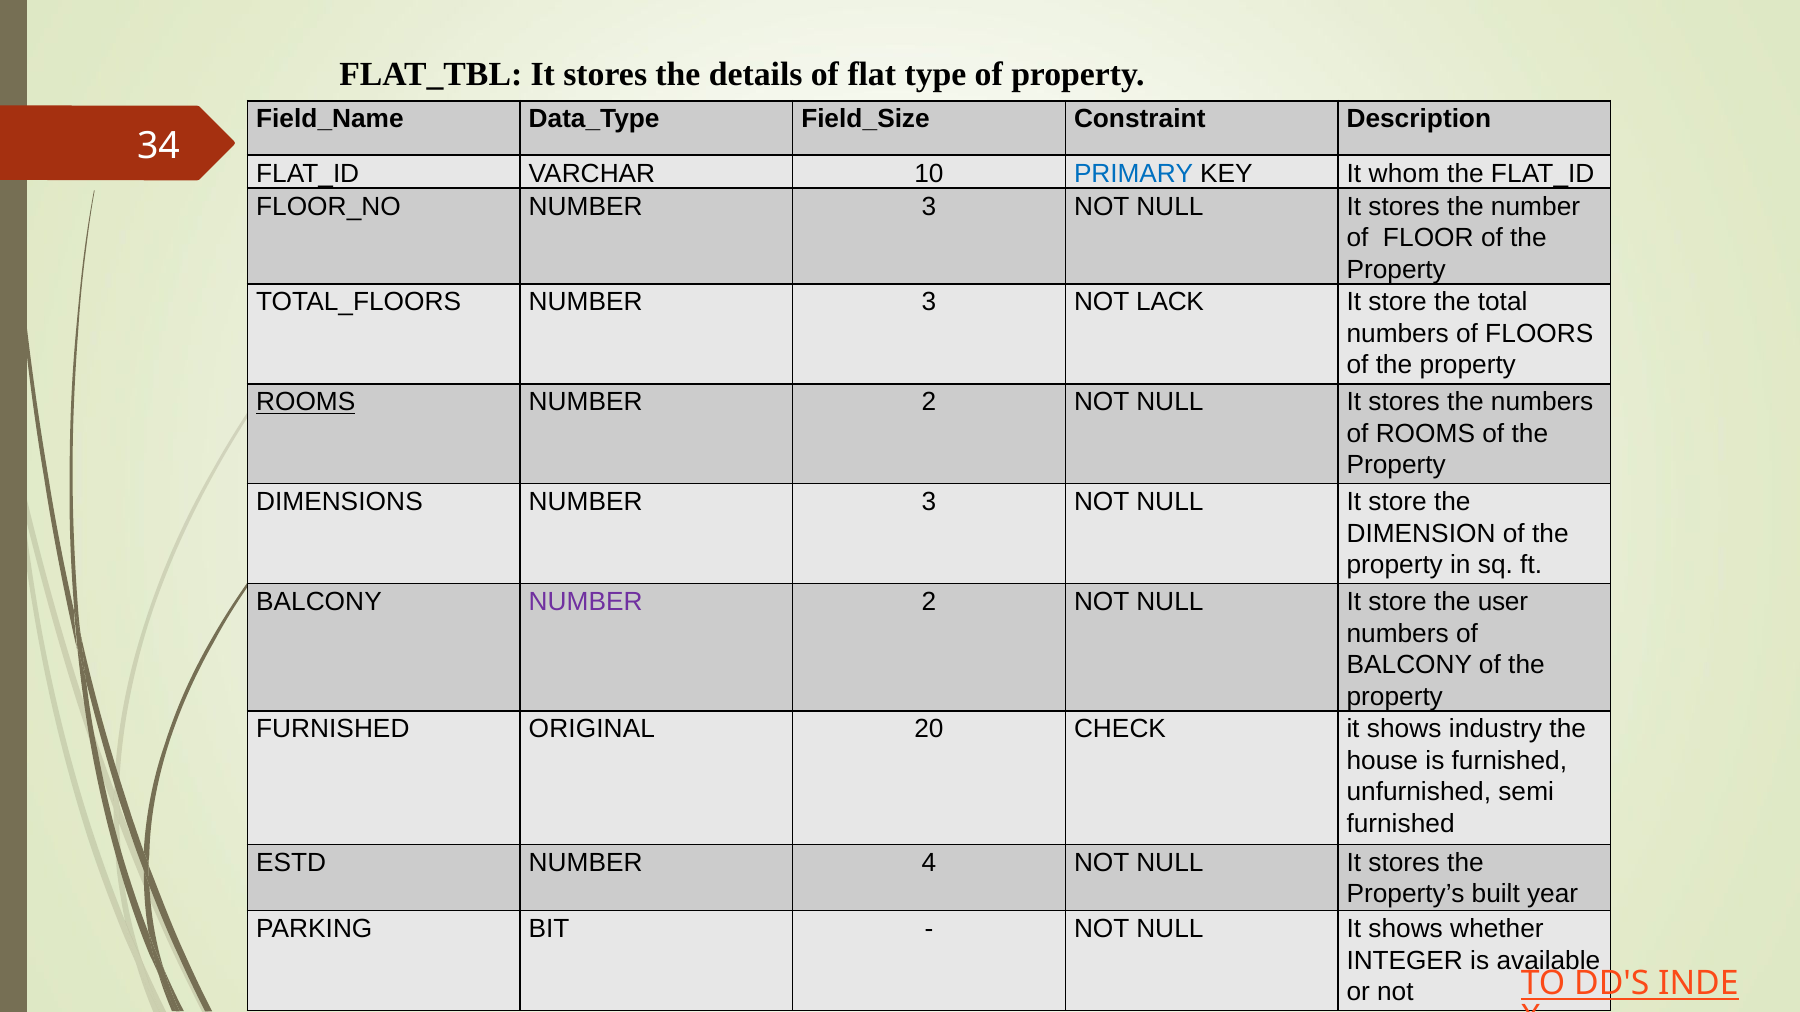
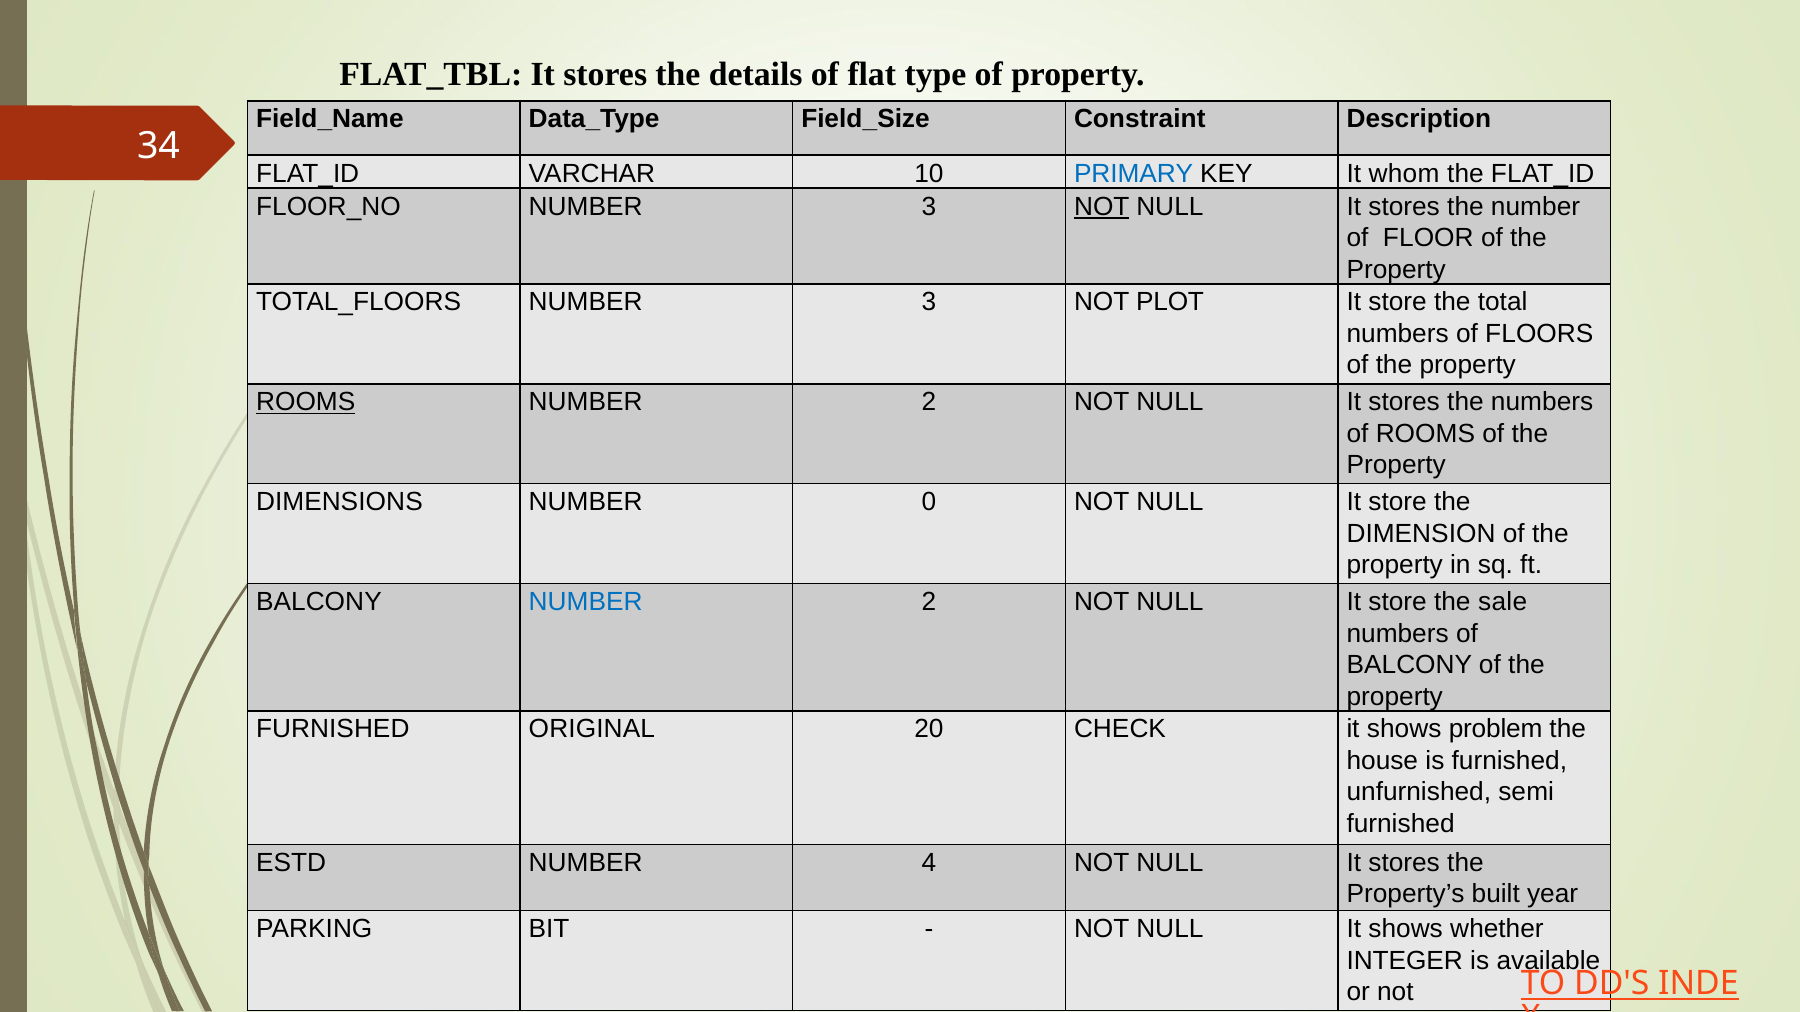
NOT at (1102, 207) underline: none -> present
LACK: LACK -> PLOT
DIMENSIONS NUMBER 3: 3 -> 0
NUMBER at (586, 602) colour: purple -> blue
user: user -> sale
industry: industry -> problem
